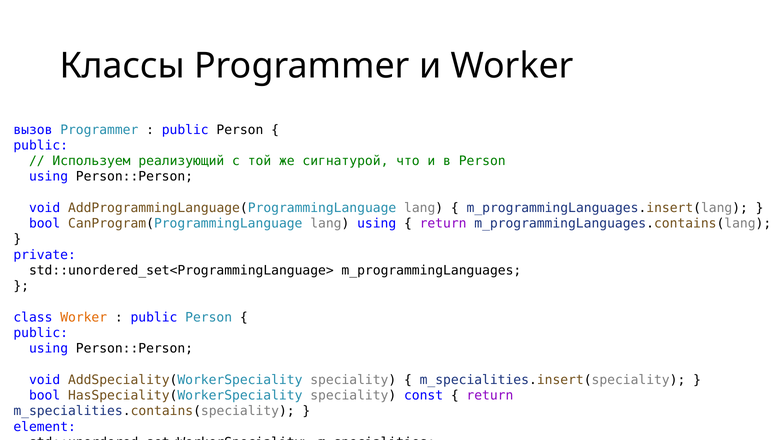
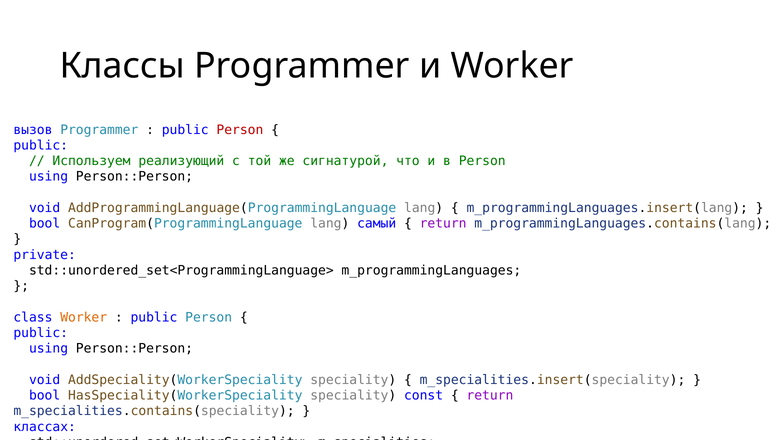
Person at (240, 130) colour: black -> red
lang using: using -> самый
element: element -> классах
